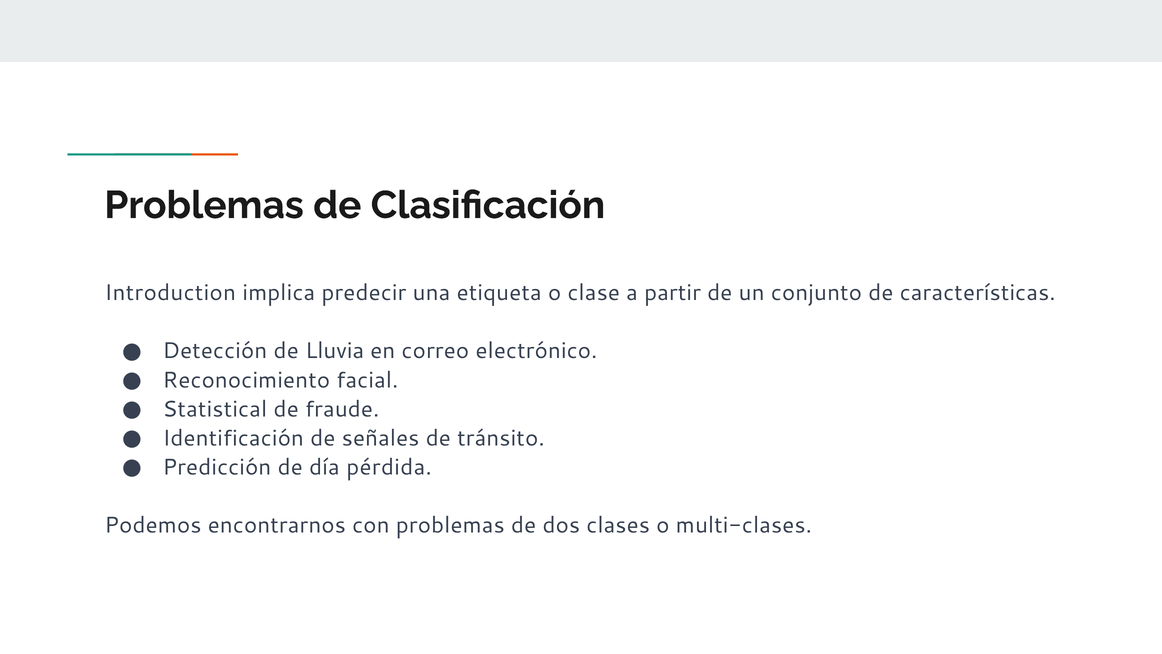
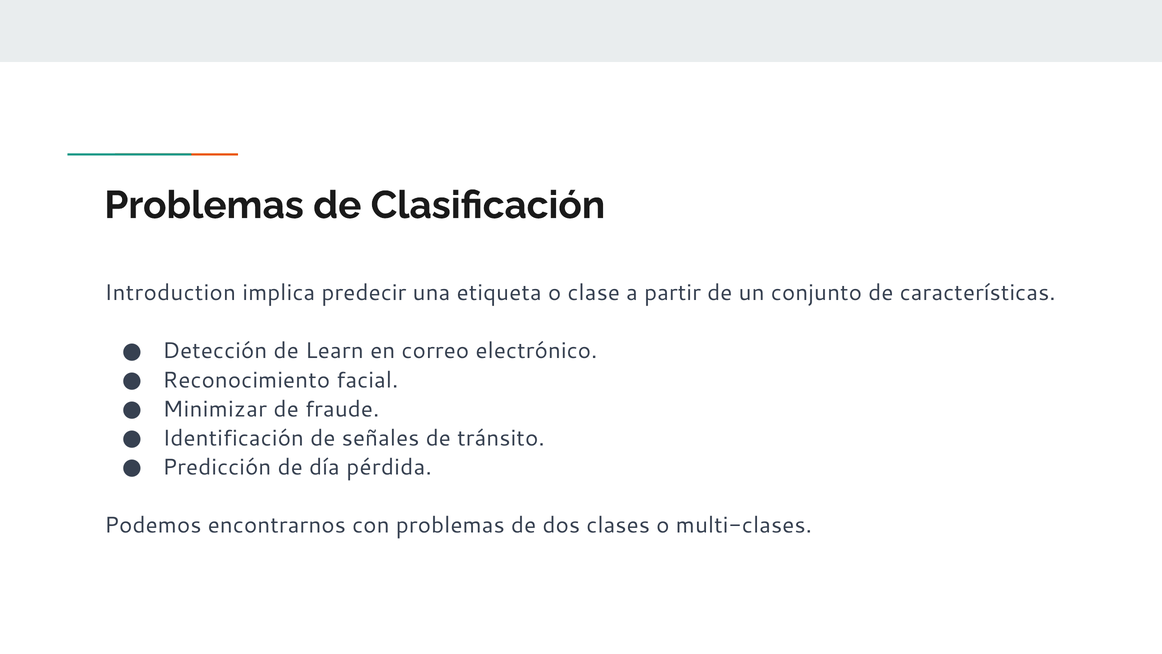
Lluvia: Lluvia -> Learn
Statistical: Statistical -> Minimizar
